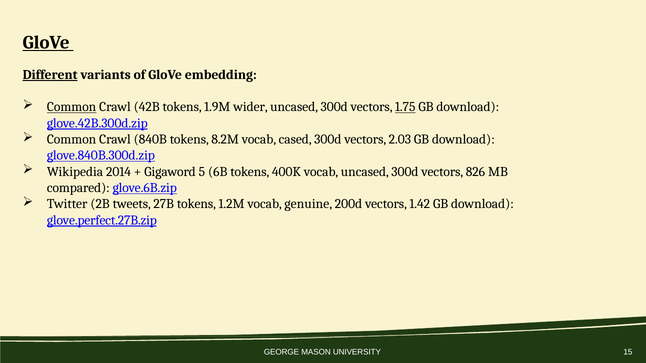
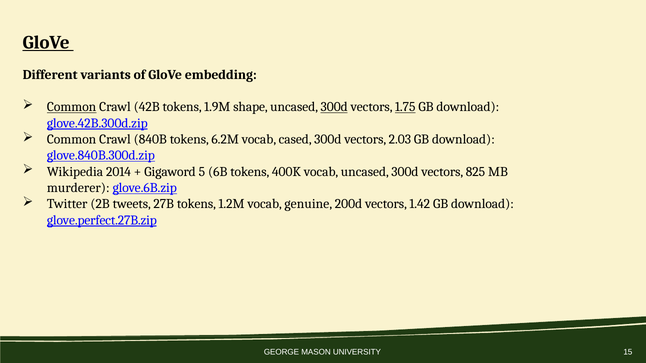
Different underline: present -> none
wider: wider -> shape
300d at (334, 107) underline: none -> present
8.2M: 8.2M -> 6.2M
826: 826 -> 825
compared: compared -> murderer
